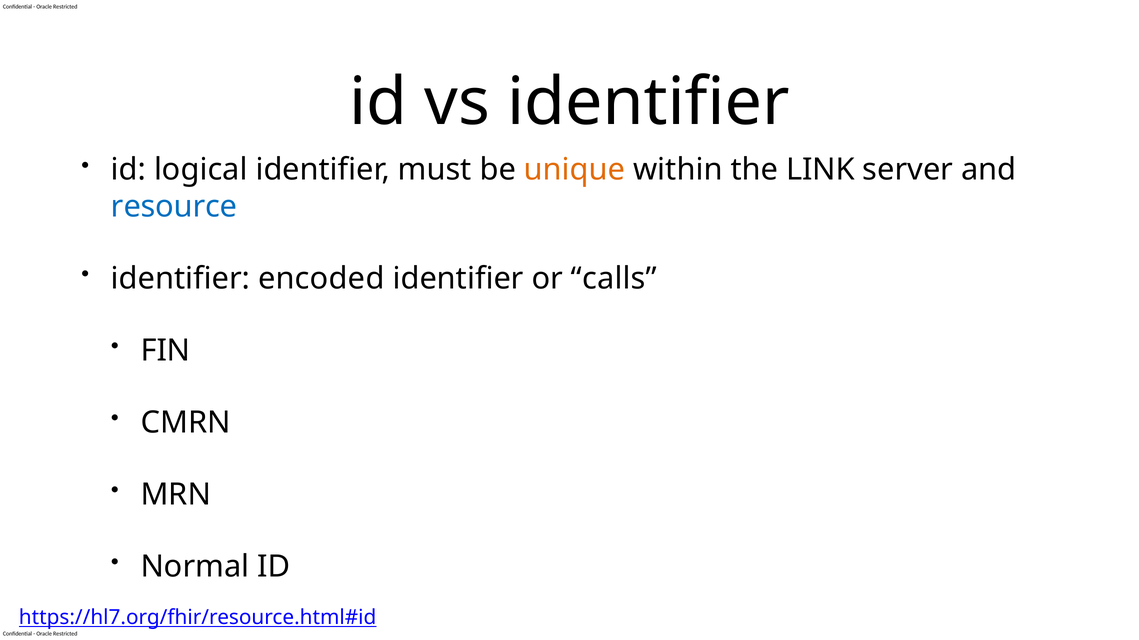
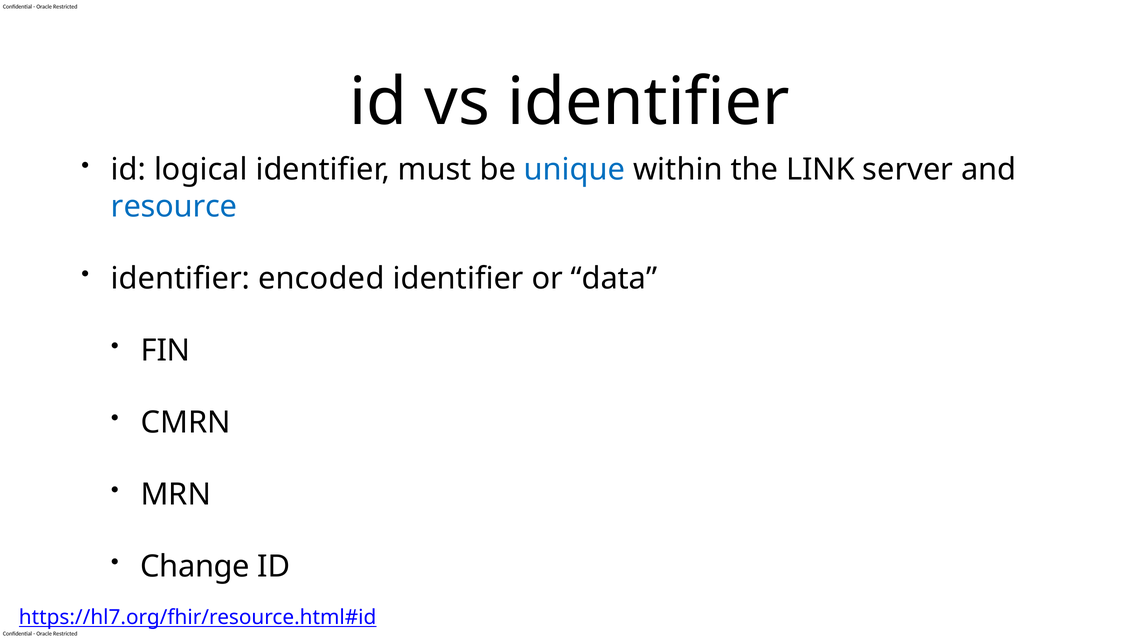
unique colour: orange -> blue
calls: calls -> data
Normal: Normal -> Change
